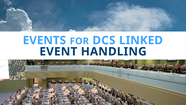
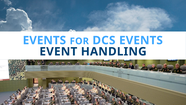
DCS LINKED: LINKED -> EVENTS
